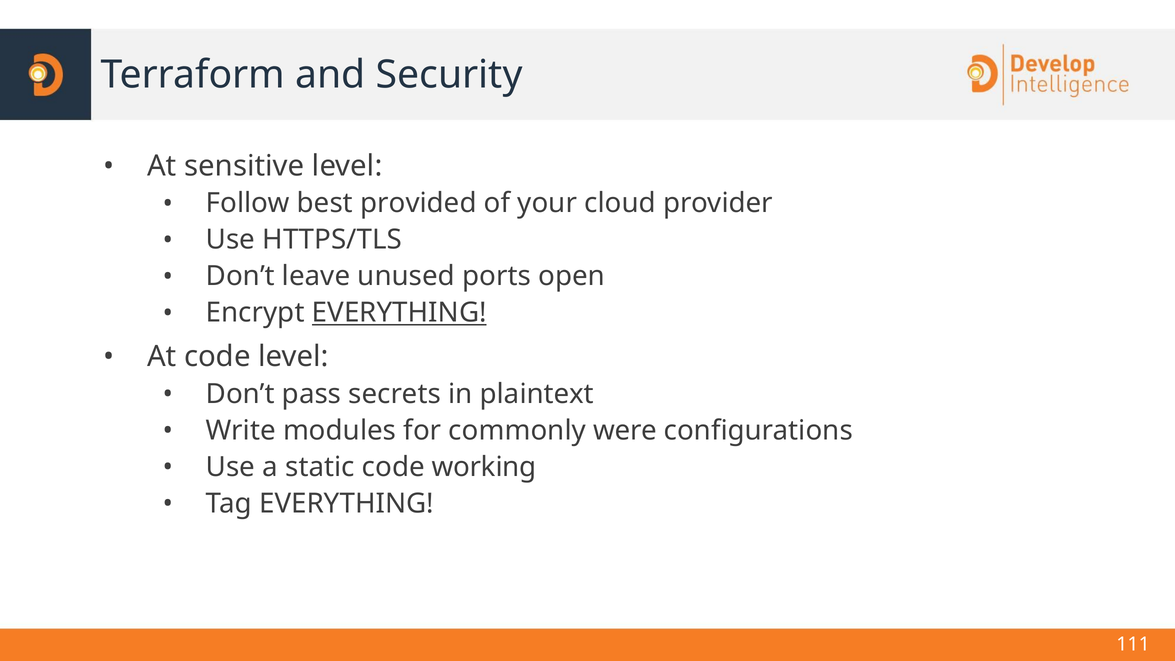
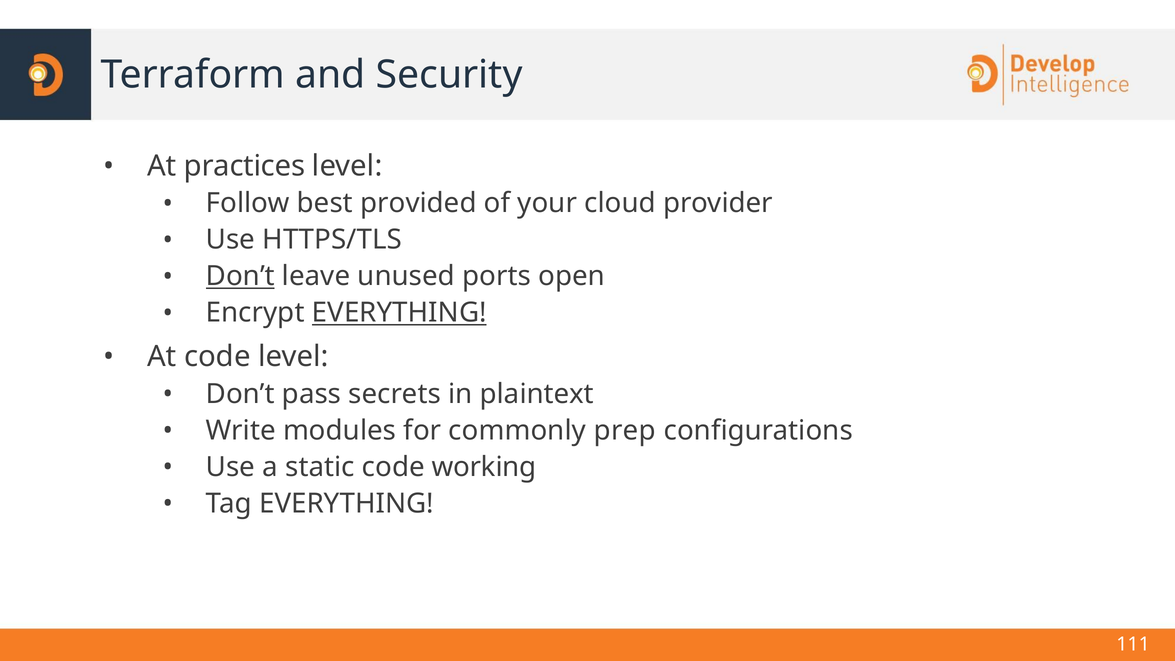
sensitive: sensitive -> practices
Don’t at (240, 276) underline: none -> present
were: were -> prep
